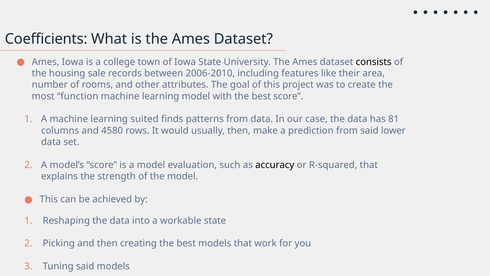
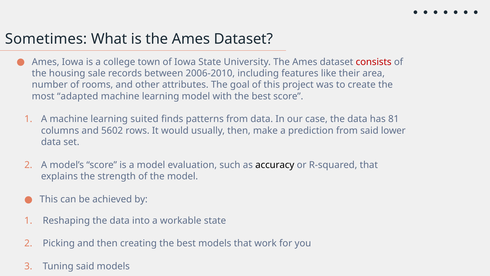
Coefficients: Coefficients -> Sometimes
consists colour: black -> red
function: function -> adapted
4580: 4580 -> 5602
